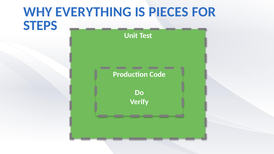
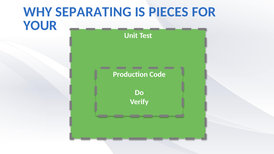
EVERYTHING: EVERYTHING -> SEPARATING
STEPS: STEPS -> YOUR
